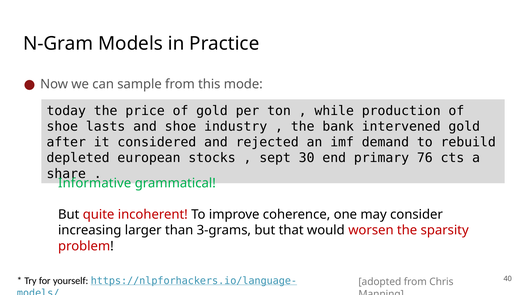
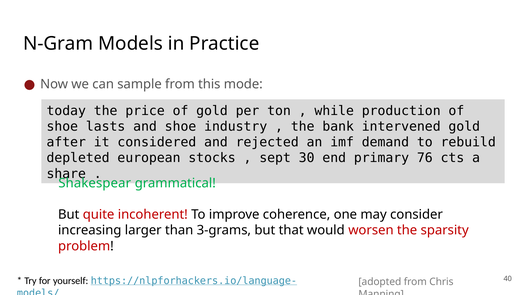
Informative: Informative -> Shakespear
